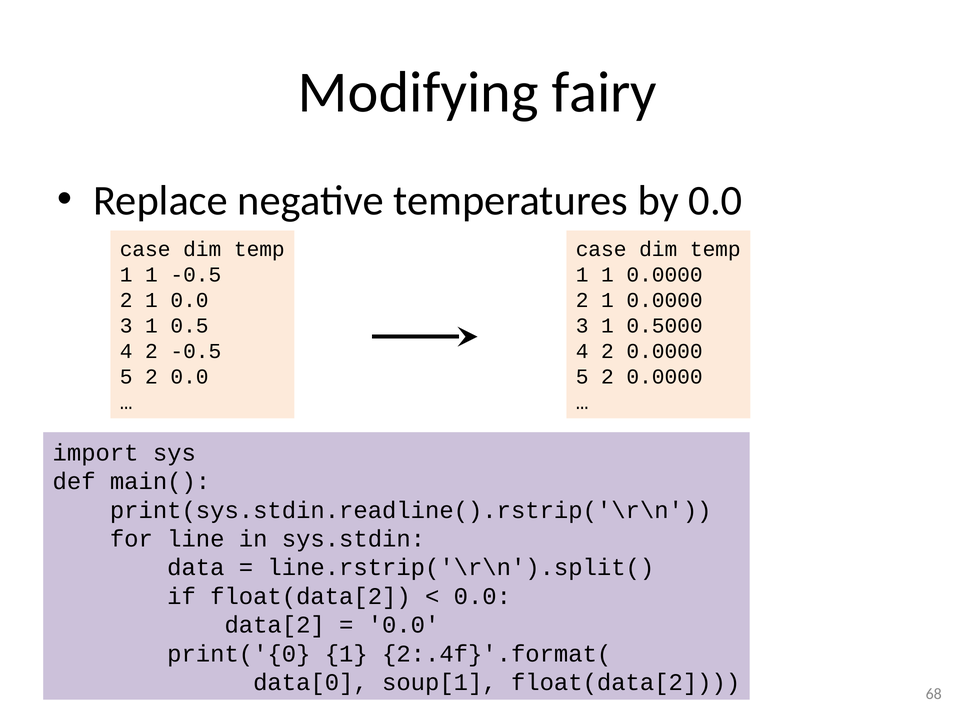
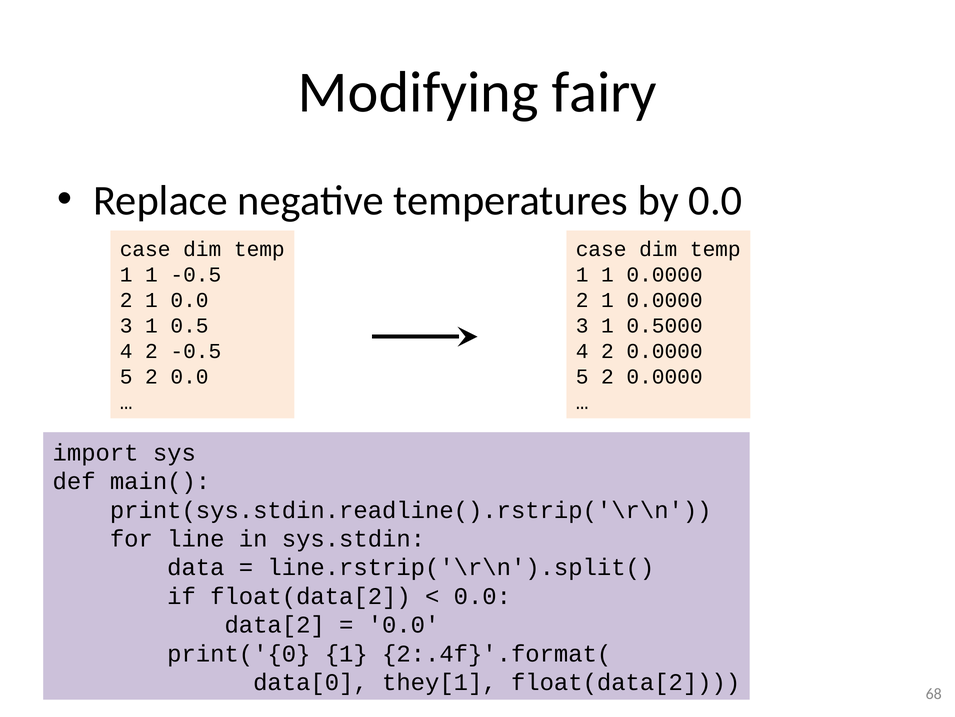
soup[1: soup[1 -> they[1
